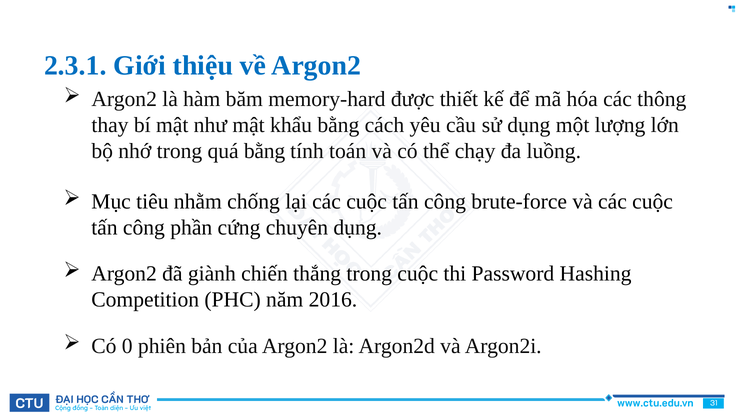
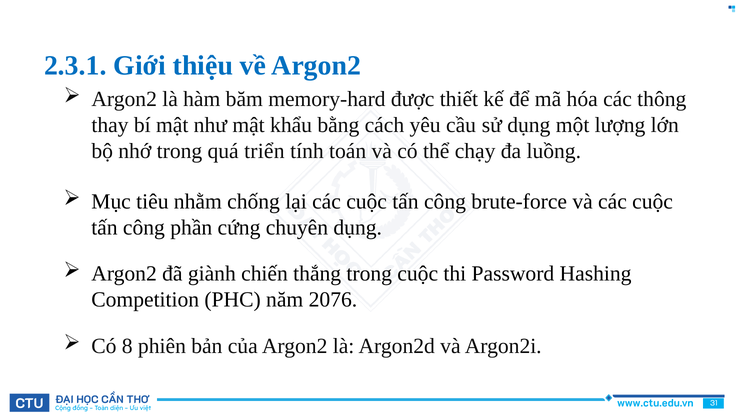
quá bằng: bằng -> triển
2016: 2016 -> 2076
0: 0 -> 8
